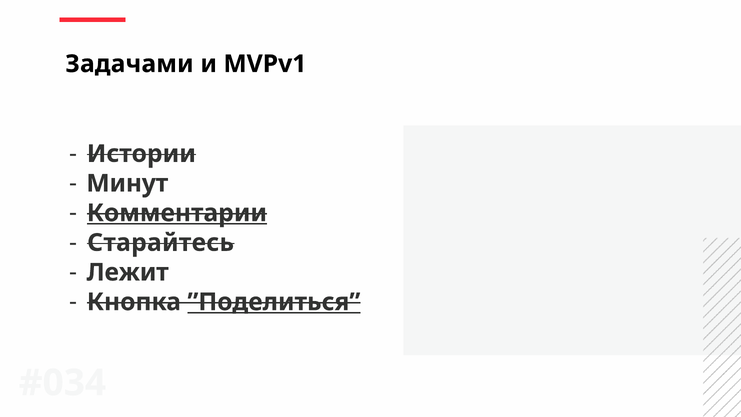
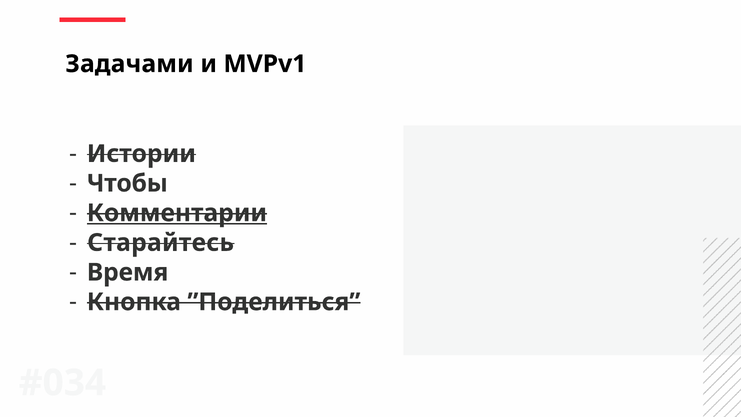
Минут: Минут -> Чтобы
Лежит: Лежит -> Время
”Поделиться underline: present -> none
